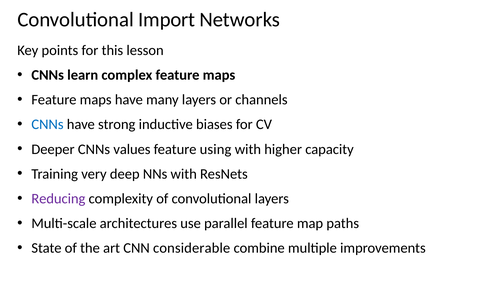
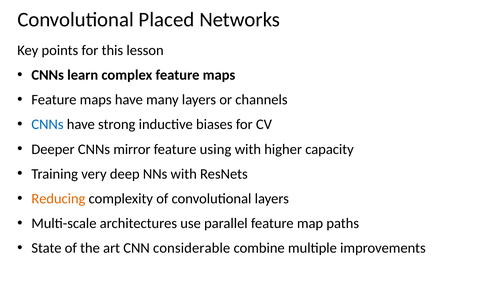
Import: Import -> Placed
values: values -> mirror
Reducing colour: purple -> orange
